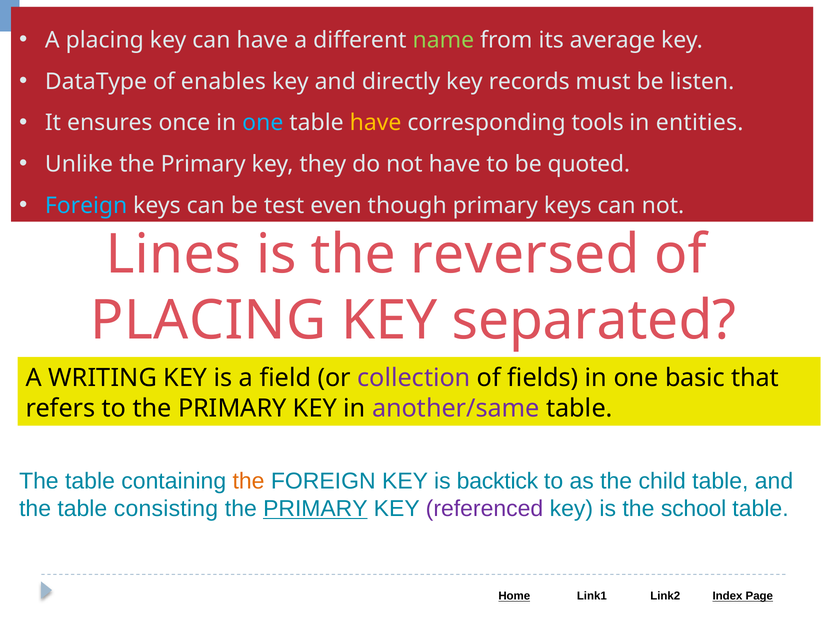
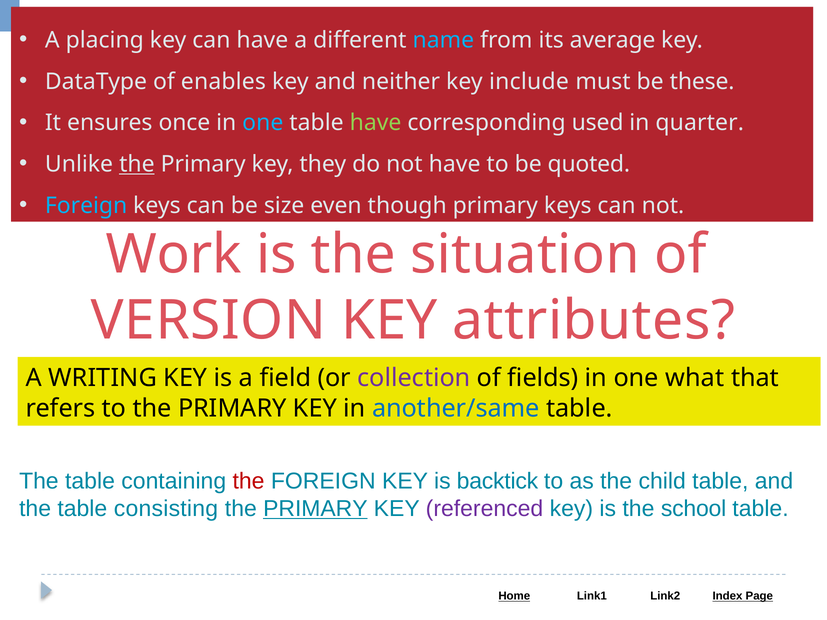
name colour: light green -> light blue
directly: directly -> neither
records: records -> include
listen: listen -> these
have at (376, 123) colour: yellow -> light green
tools: tools -> used
entities: entities -> quarter
the at (137, 164) underline: none -> present
test: test -> size
Lines: Lines -> Work
reversed: reversed -> situation
PLACING at (208, 321): PLACING -> VERSION
separated: separated -> attributes
basic: basic -> what
another/same colour: purple -> blue
the at (248, 481) colour: orange -> red
